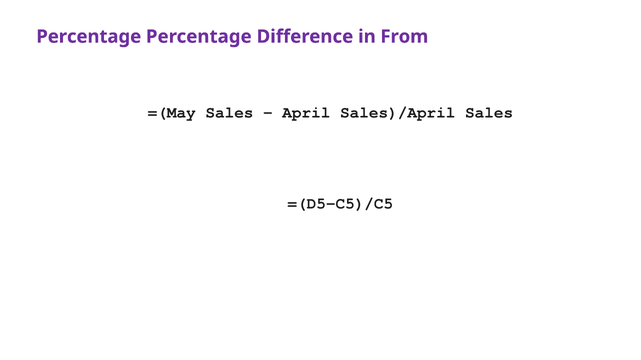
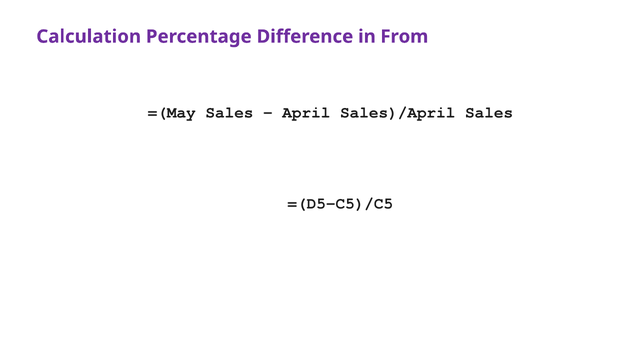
Percentage at (89, 37): Percentage -> Calculation
